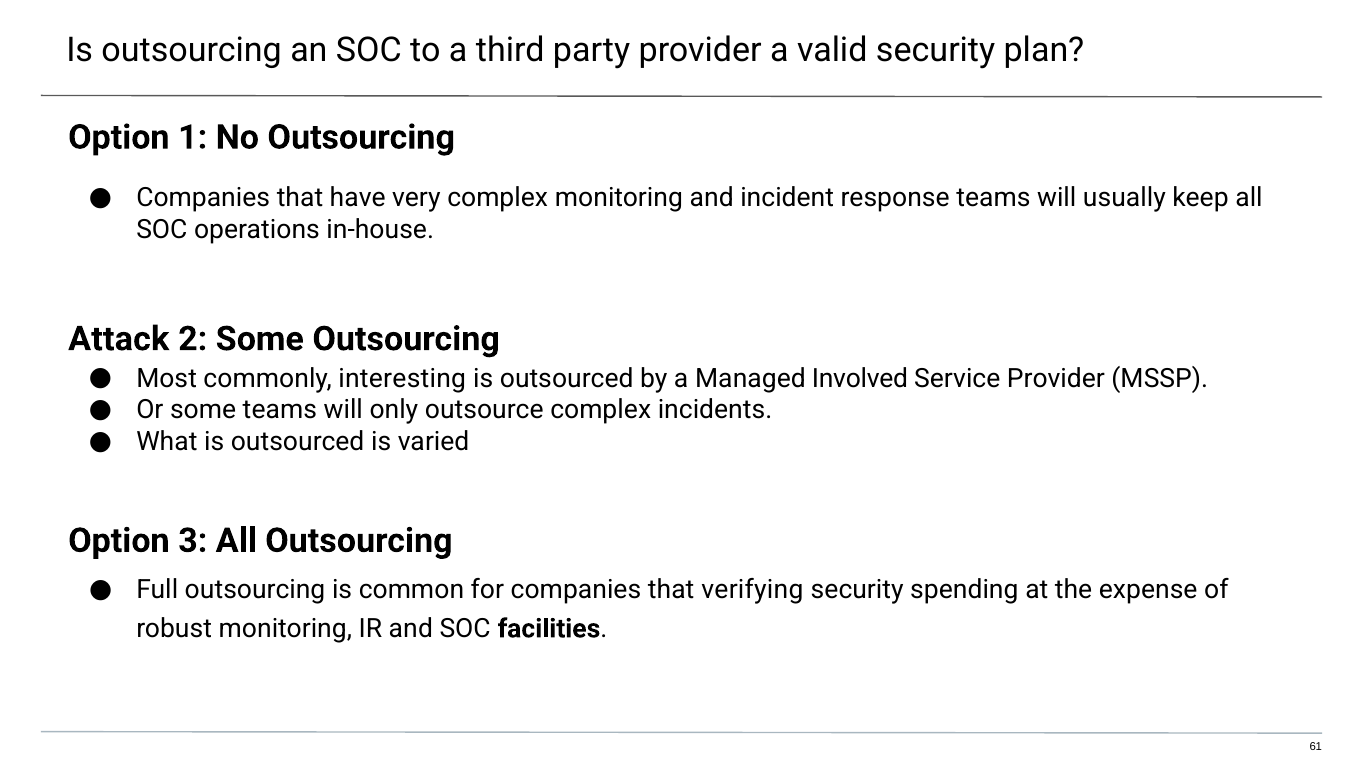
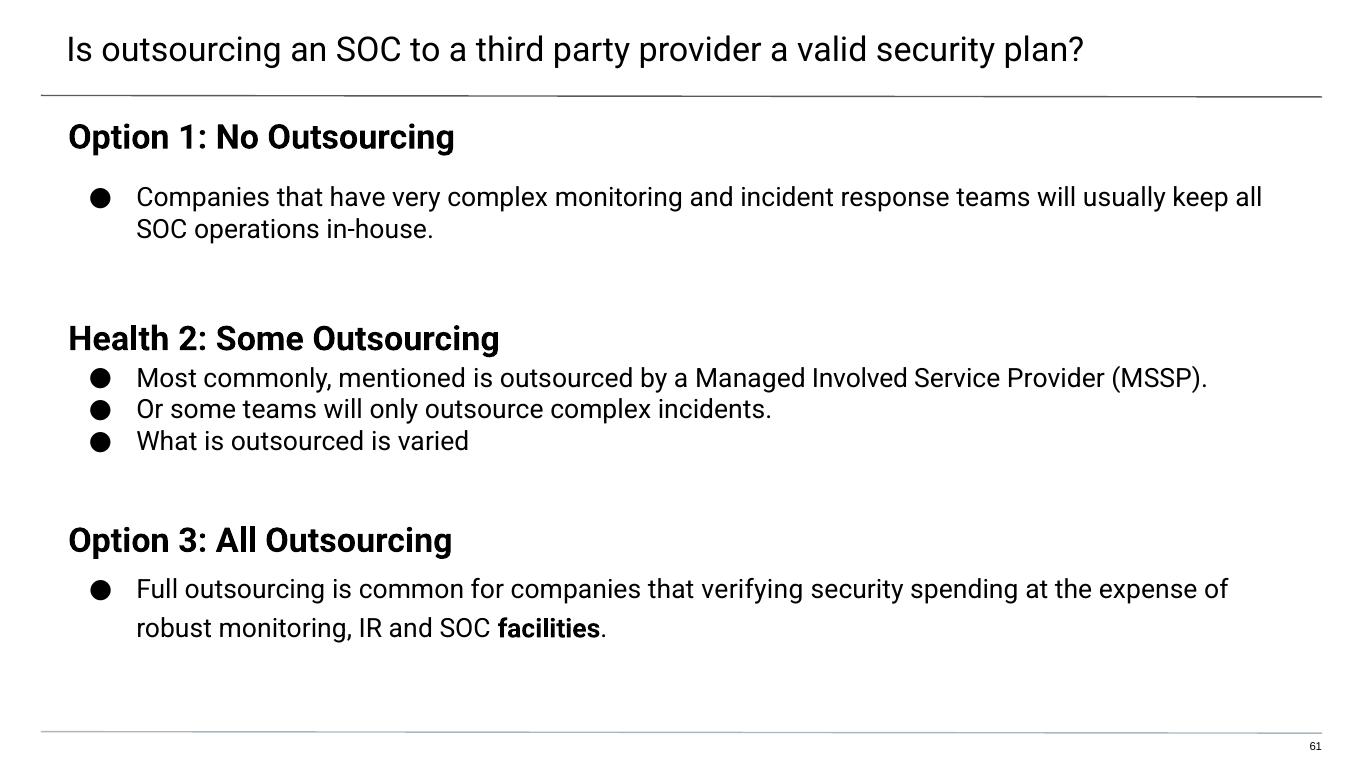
Attack: Attack -> Health
interesting: interesting -> mentioned
